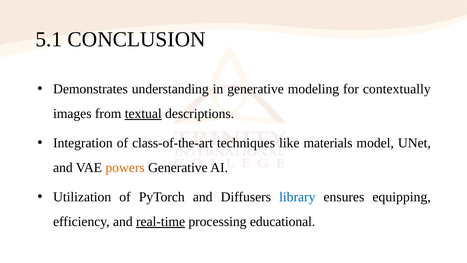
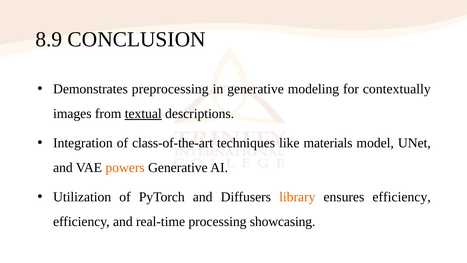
5.1: 5.1 -> 8.9
understanding: understanding -> preprocessing
library colour: blue -> orange
ensures equipping: equipping -> efficiency
real-time underline: present -> none
educational: educational -> showcasing
